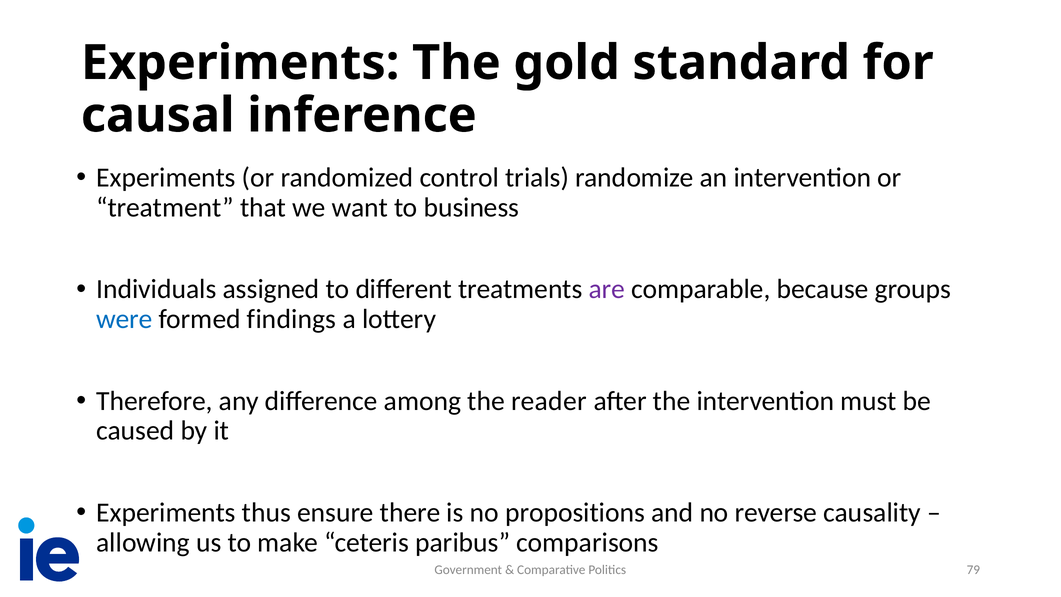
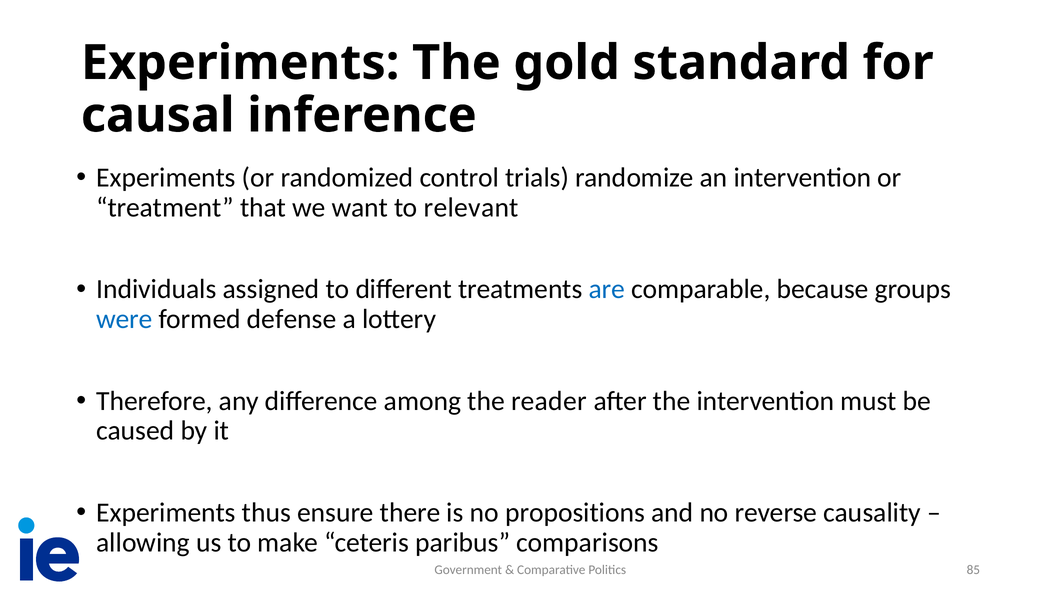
business: business -> relevant
are colour: purple -> blue
findings: findings -> defense
79: 79 -> 85
